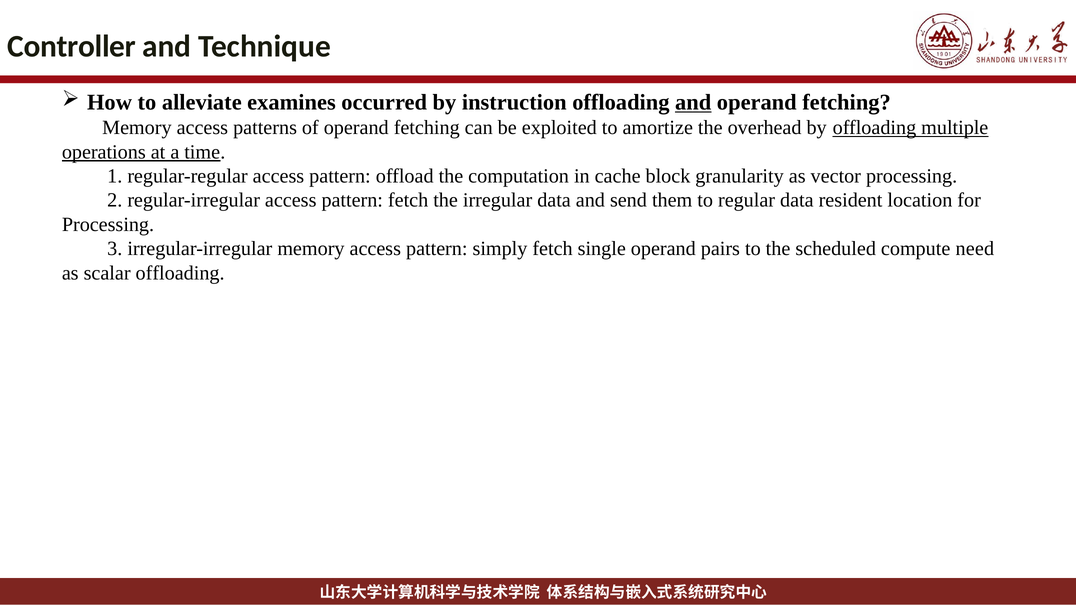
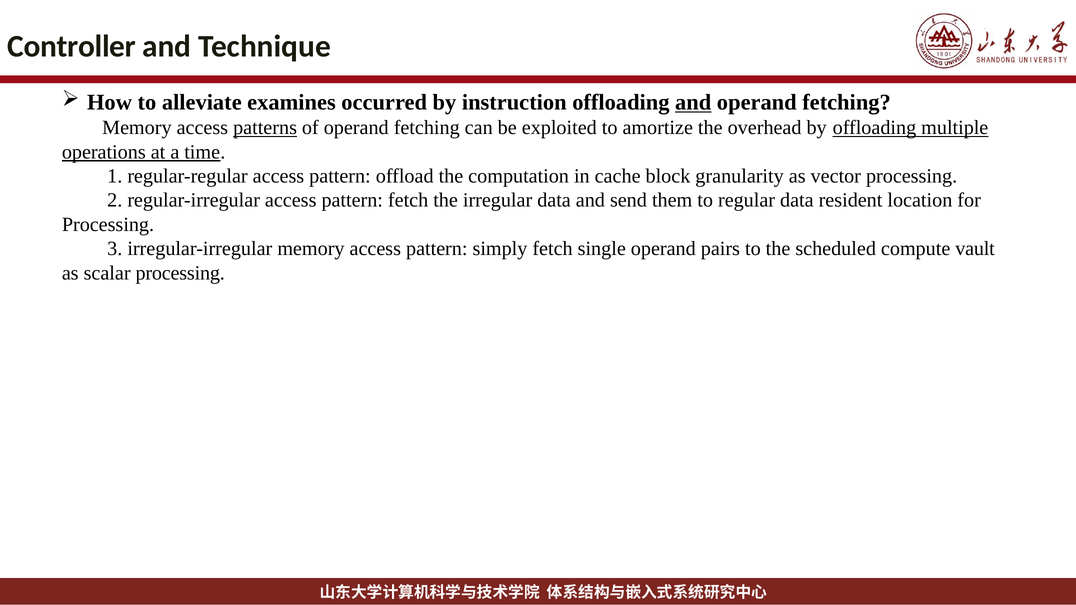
patterns underline: none -> present
need: need -> vault
scalar offloading: offloading -> processing
